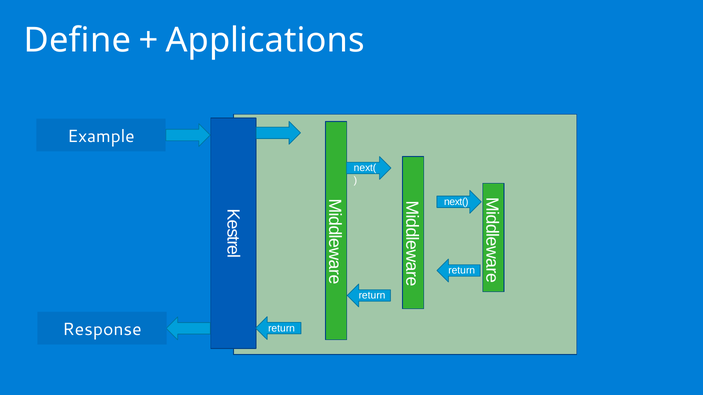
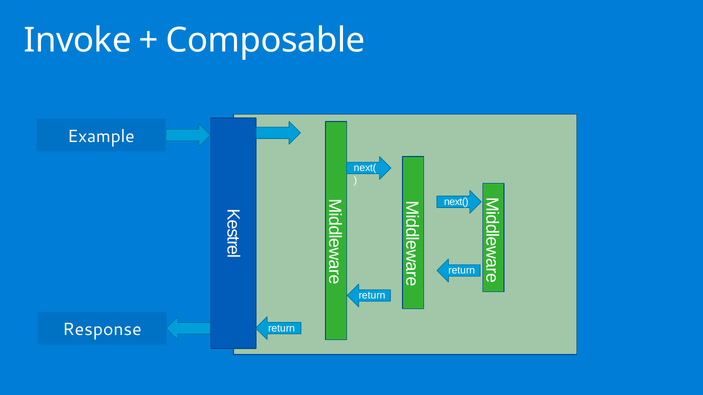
Define: Define -> Invoke
Applications: Applications -> Composable
